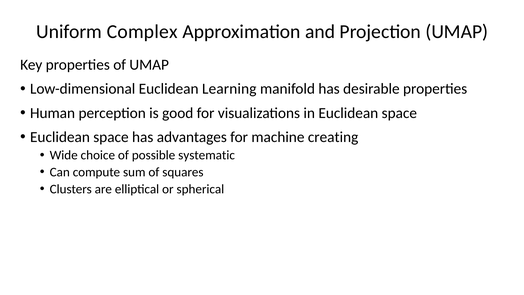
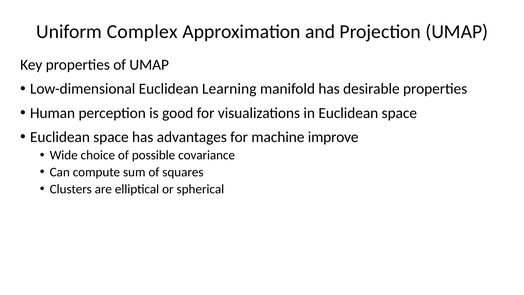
creating: creating -> improve
systematic: systematic -> covariance
